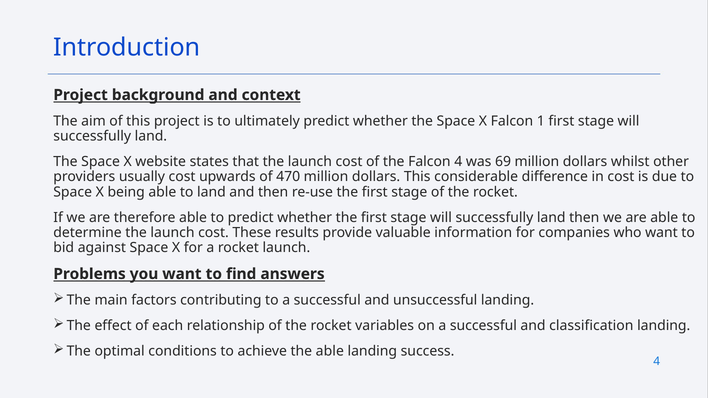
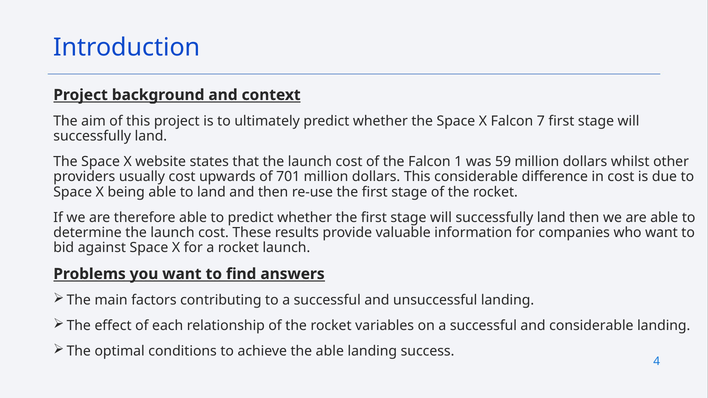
1: 1 -> 7
Falcon 4: 4 -> 1
69: 69 -> 59
470: 470 -> 701
and classification: classification -> considerable
